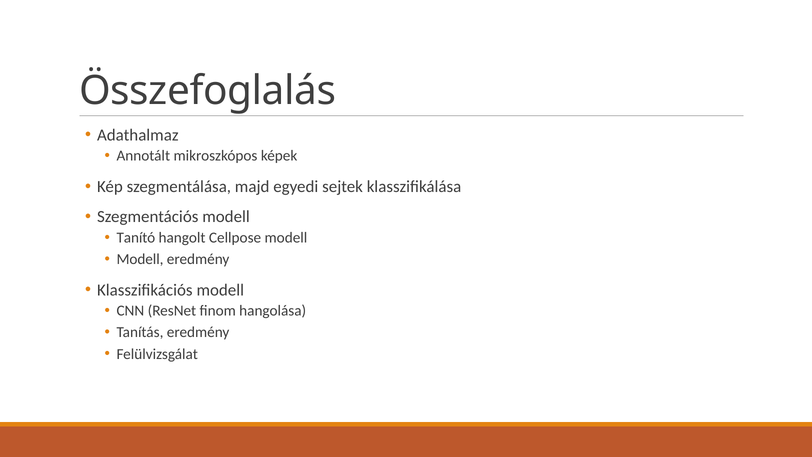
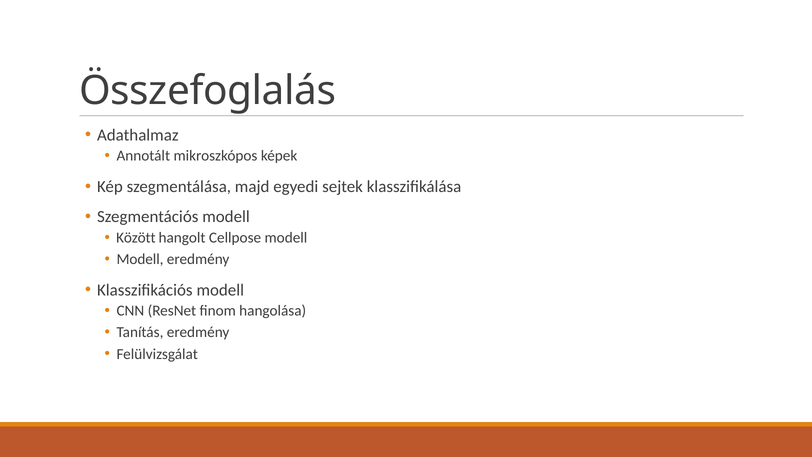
Tanító: Tanító -> Között
